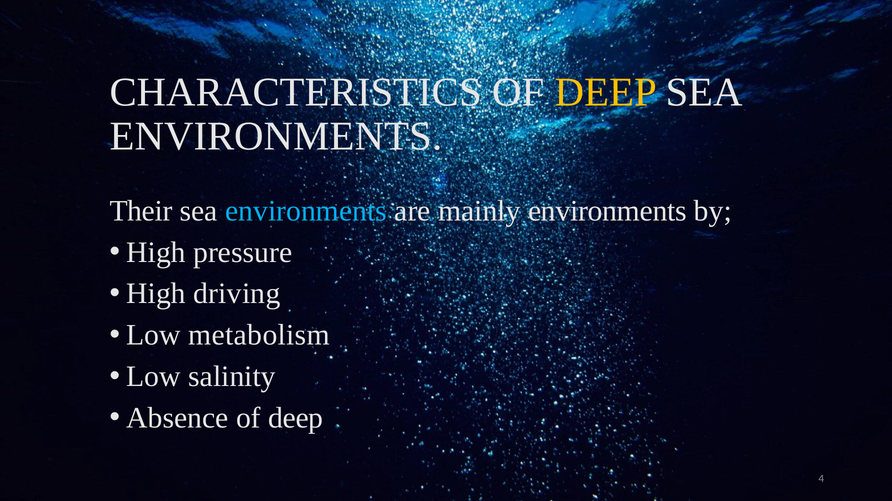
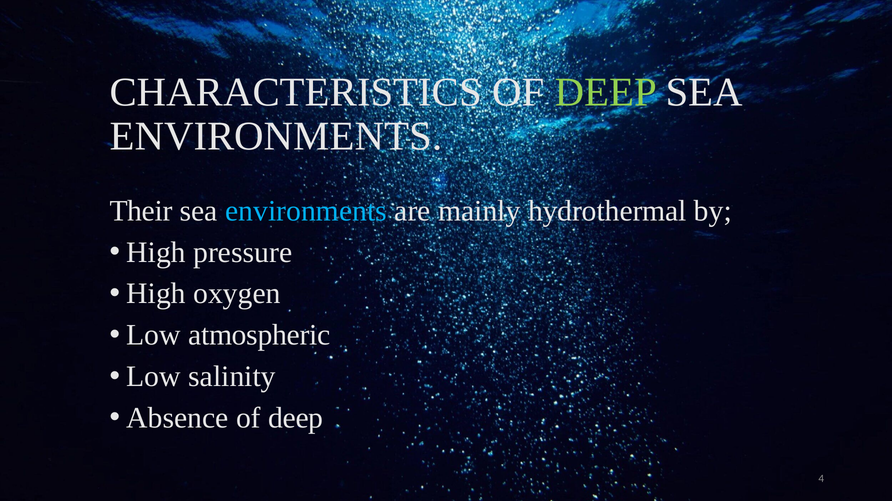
DEEP at (606, 93) colour: yellow -> light green
mainly environments: environments -> hydrothermal
driving: driving -> oxygen
metabolism: metabolism -> atmospheric
